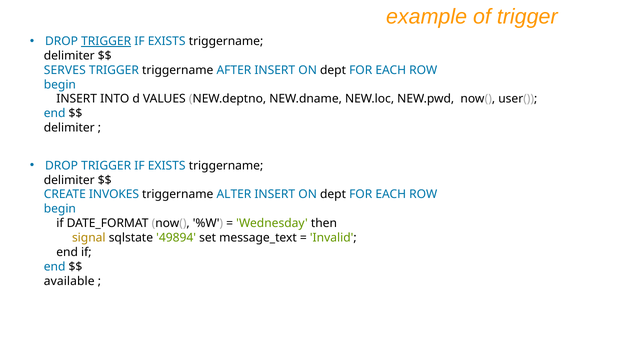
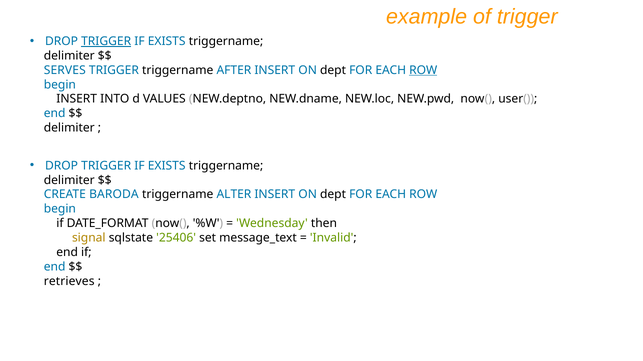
ROW at (423, 70) underline: none -> present
INVOKES: INVOKES -> BARODA
49894: 49894 -> 25406
available: available -> retrieves
